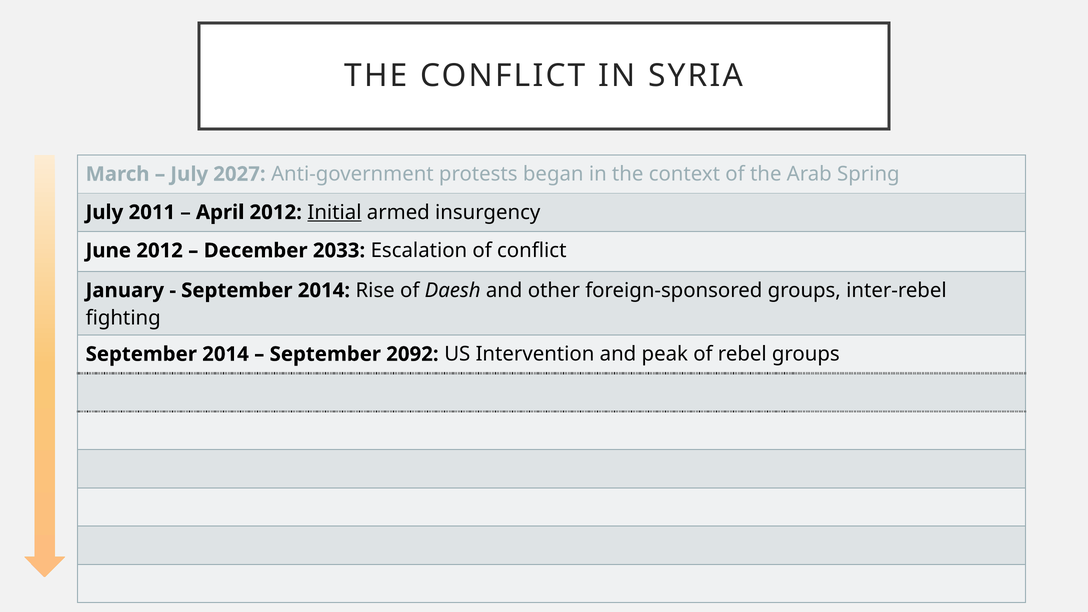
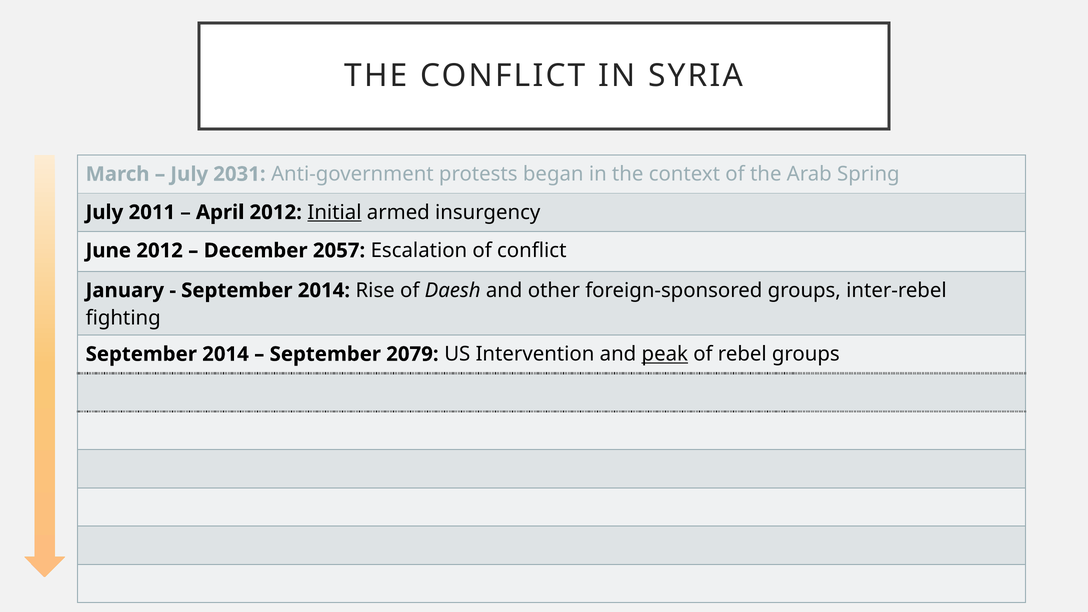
2027: 2027 -> 2031
2033: 2033 -> 2057
2092: 2092 -> 2079
peak underline: none -> present
